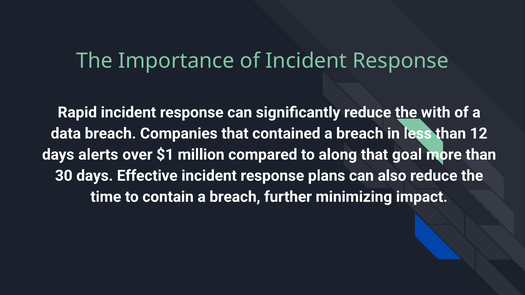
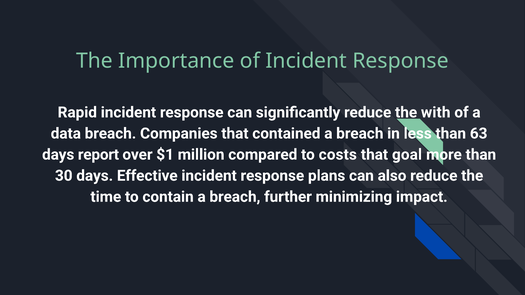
12: 12 -> 63
alerts: alerts -> report
along: along -> costs
